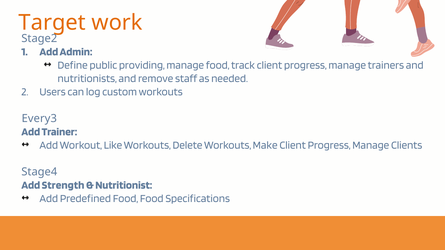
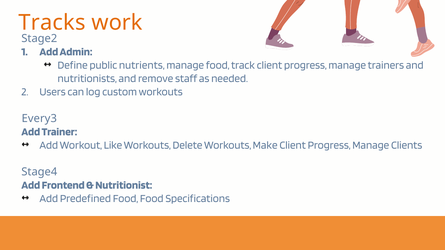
Target: Target -> Tracks
providing: providing -> nutrients
Strength: Strength -> Frontend
